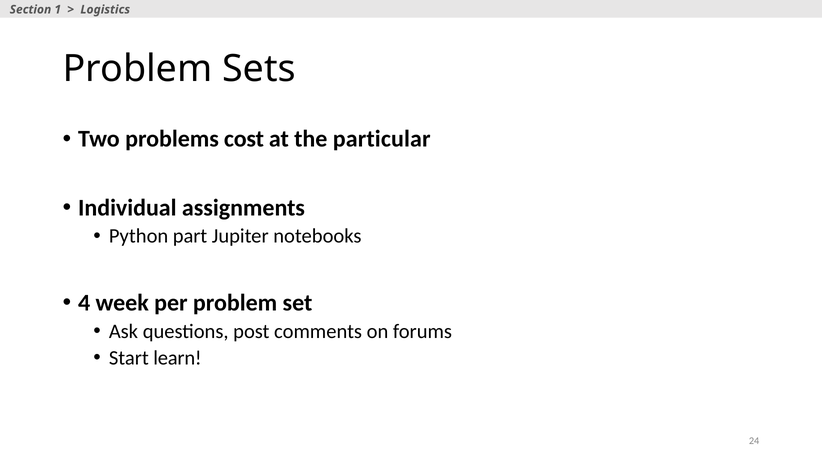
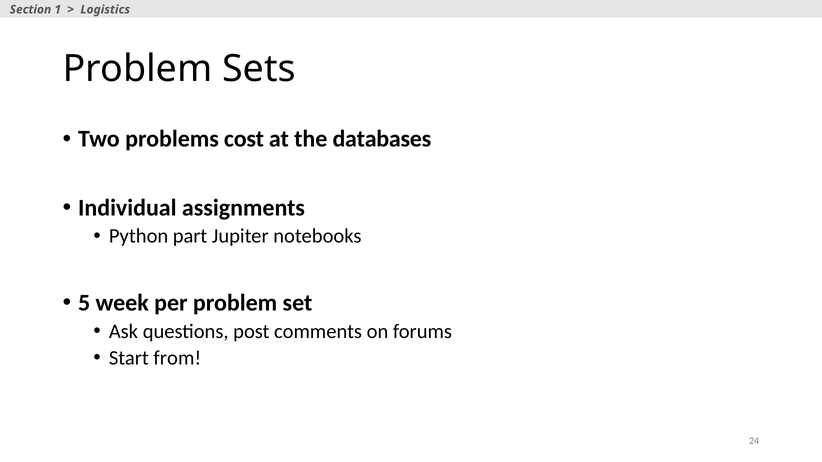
particular: particular -> databases
4: 4 -> 5
learn: learn -> from
